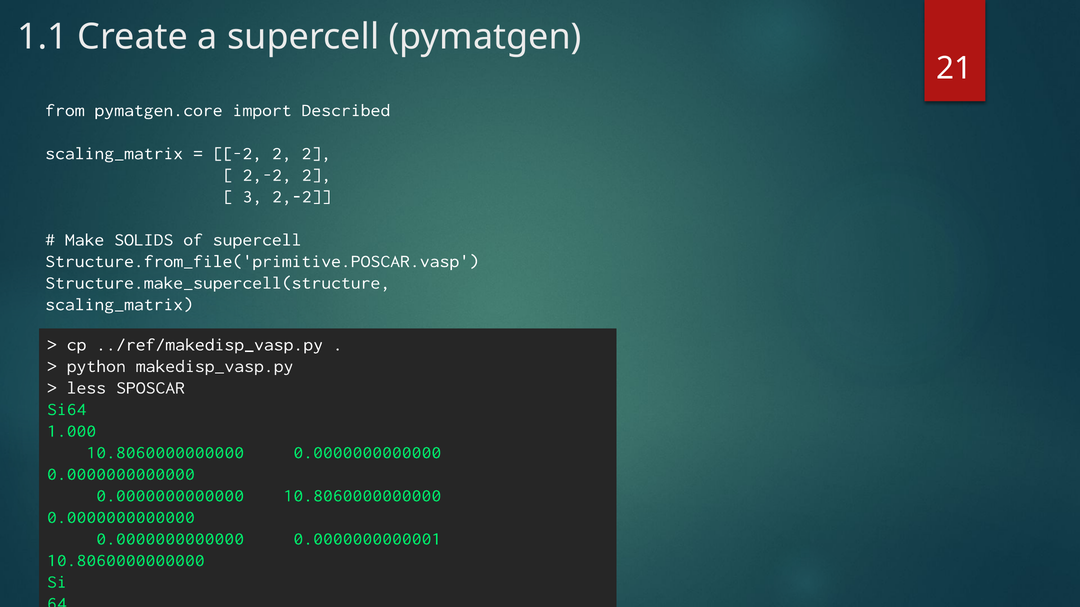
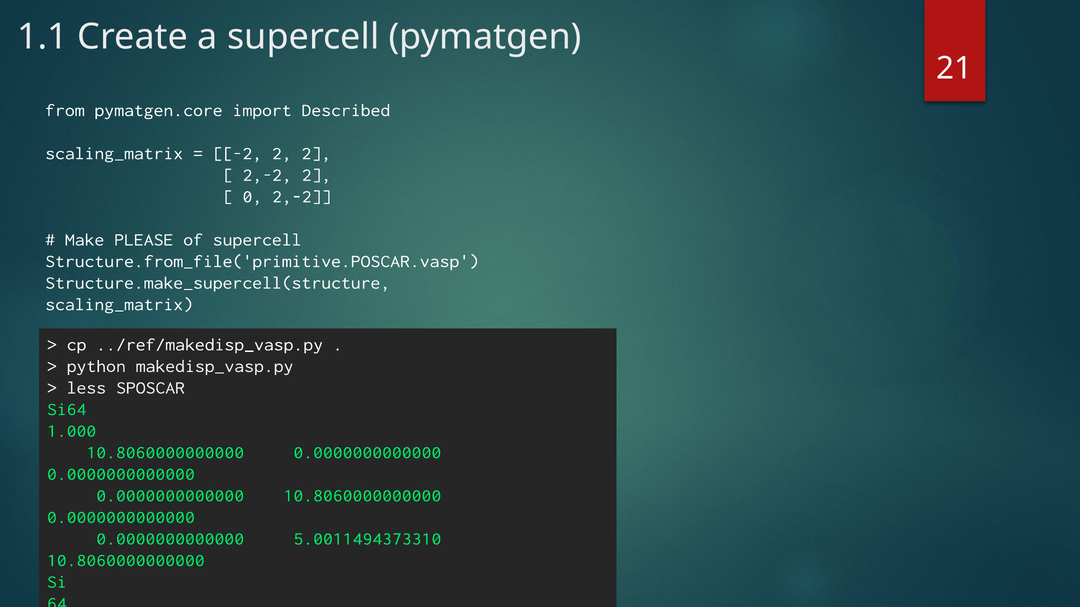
3: 3 -> 0
SOLIDS: SOLIDS -> PLEASE
0.0000000000001: 0.0000000000001 -> 5.0011494373310
